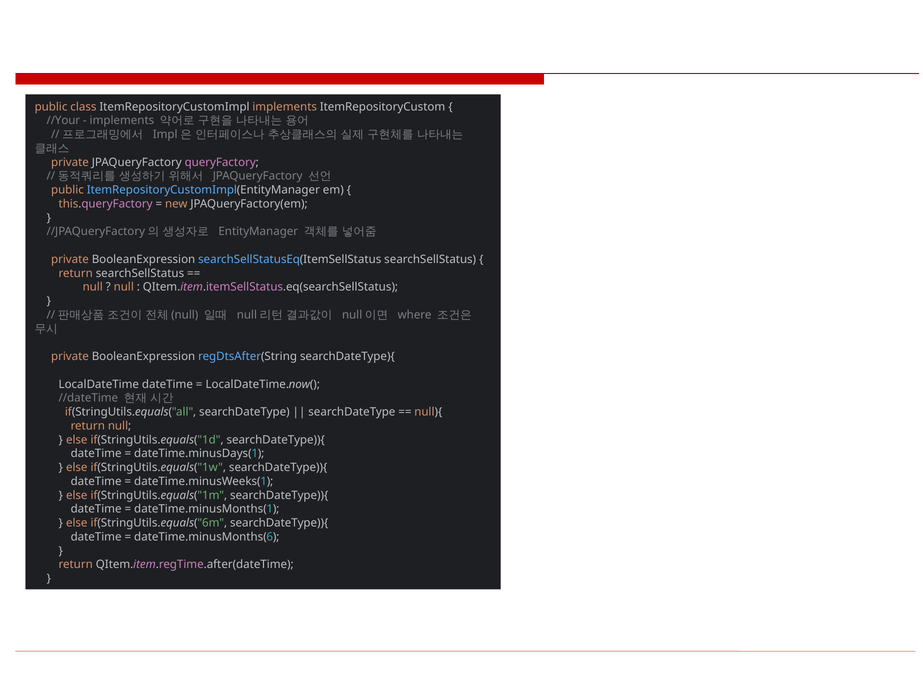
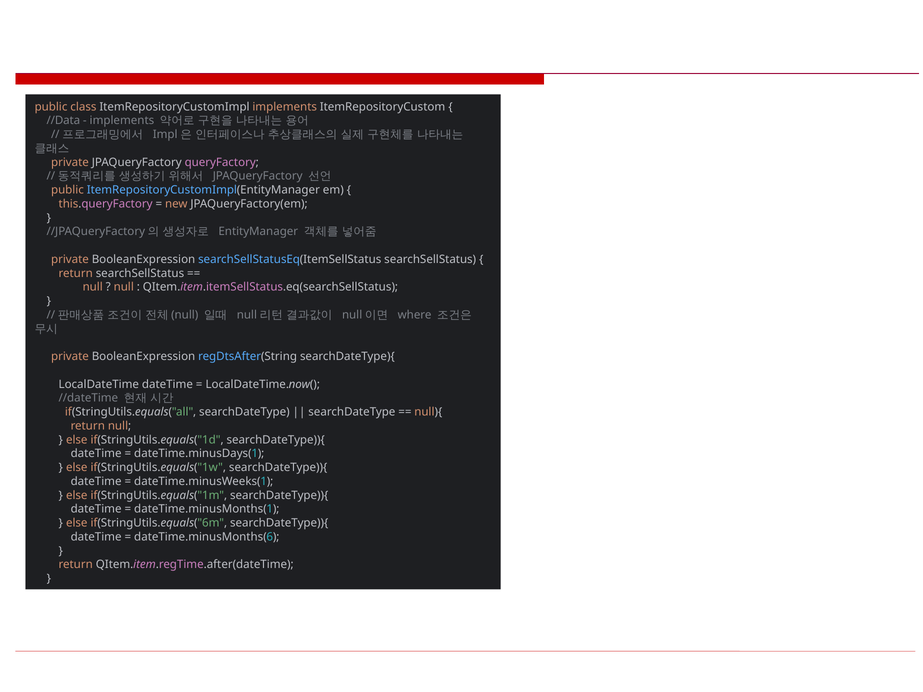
//Your: //Your -> //Data
